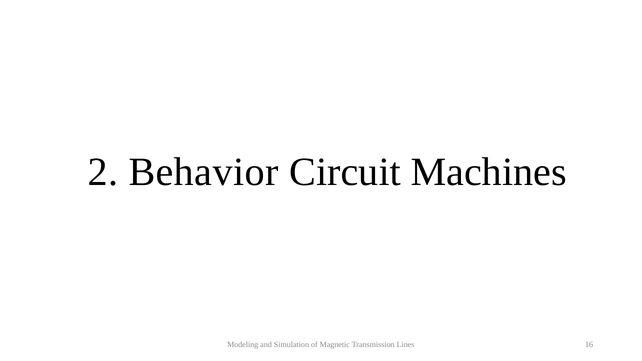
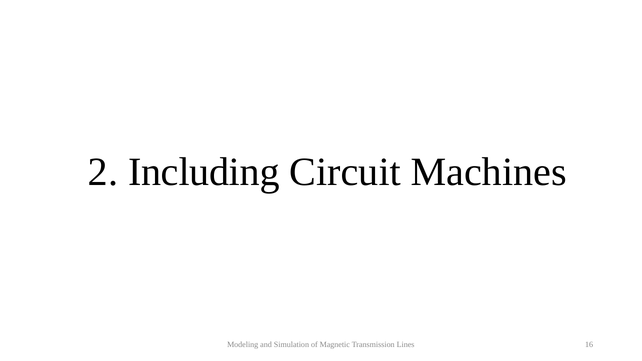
Behavior: Behavior -> Including
